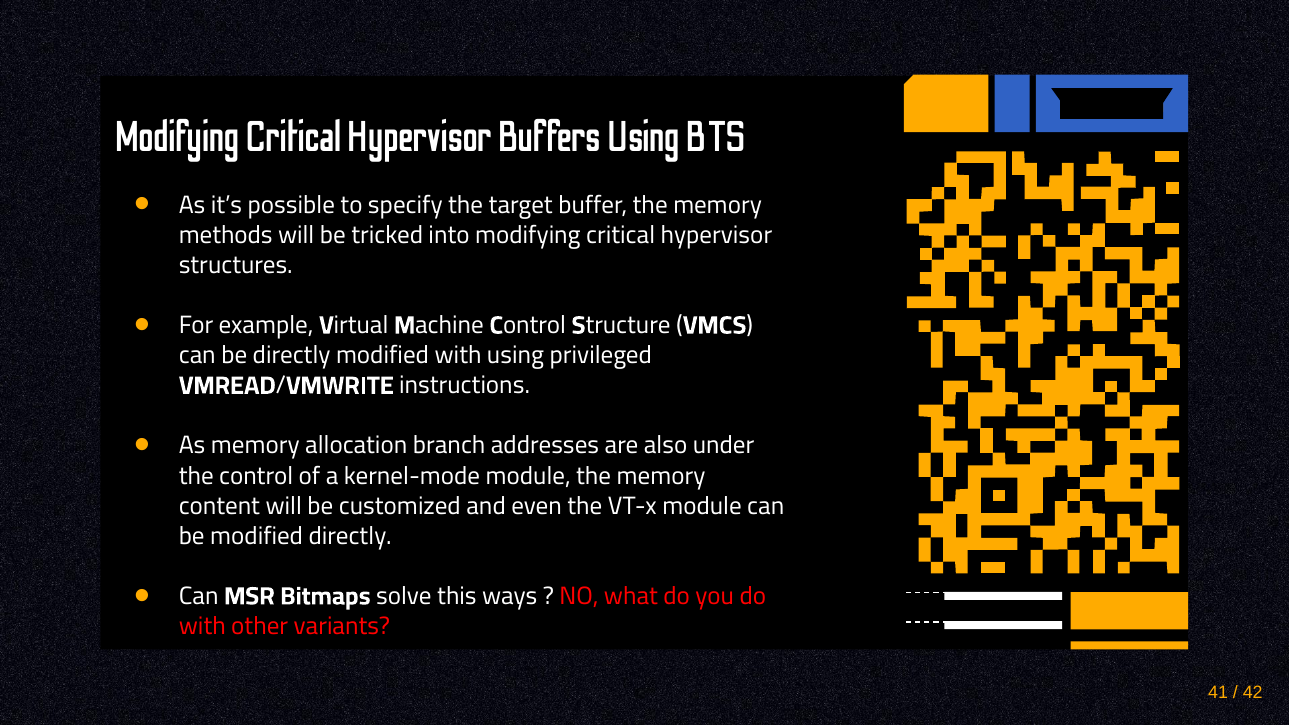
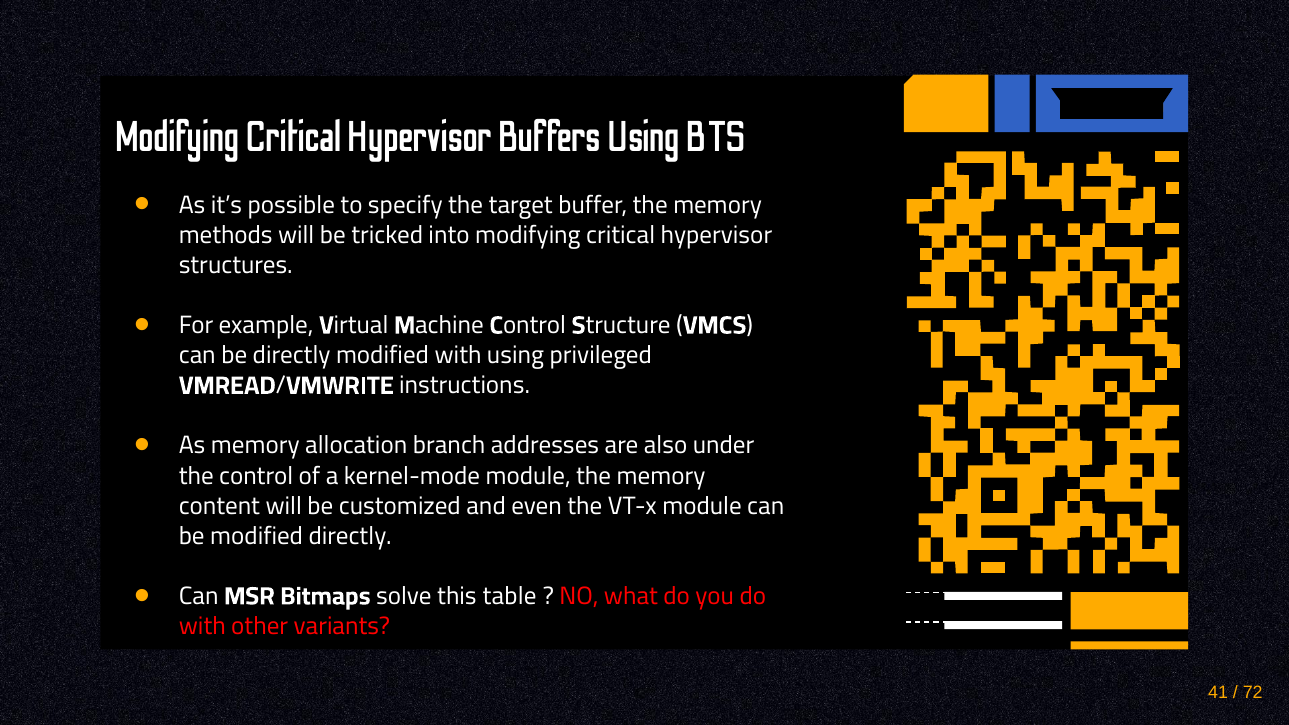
ways: ways -> table
42: 42 -> 72
